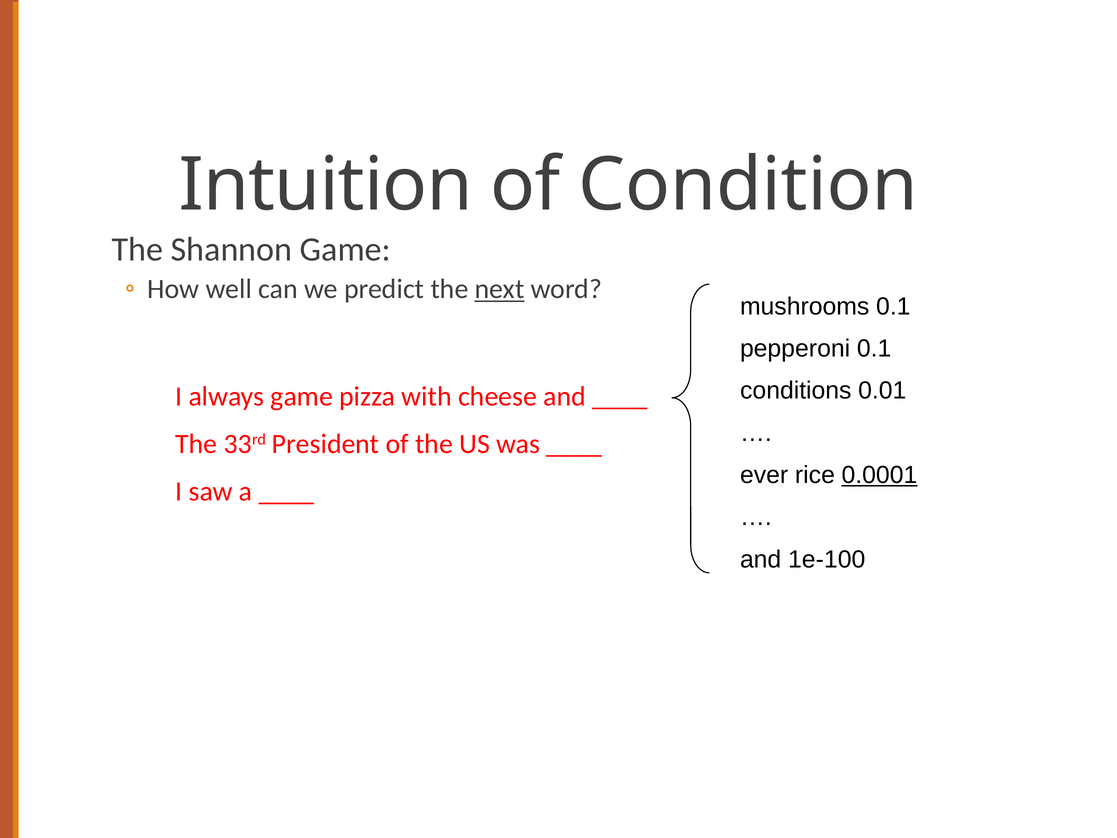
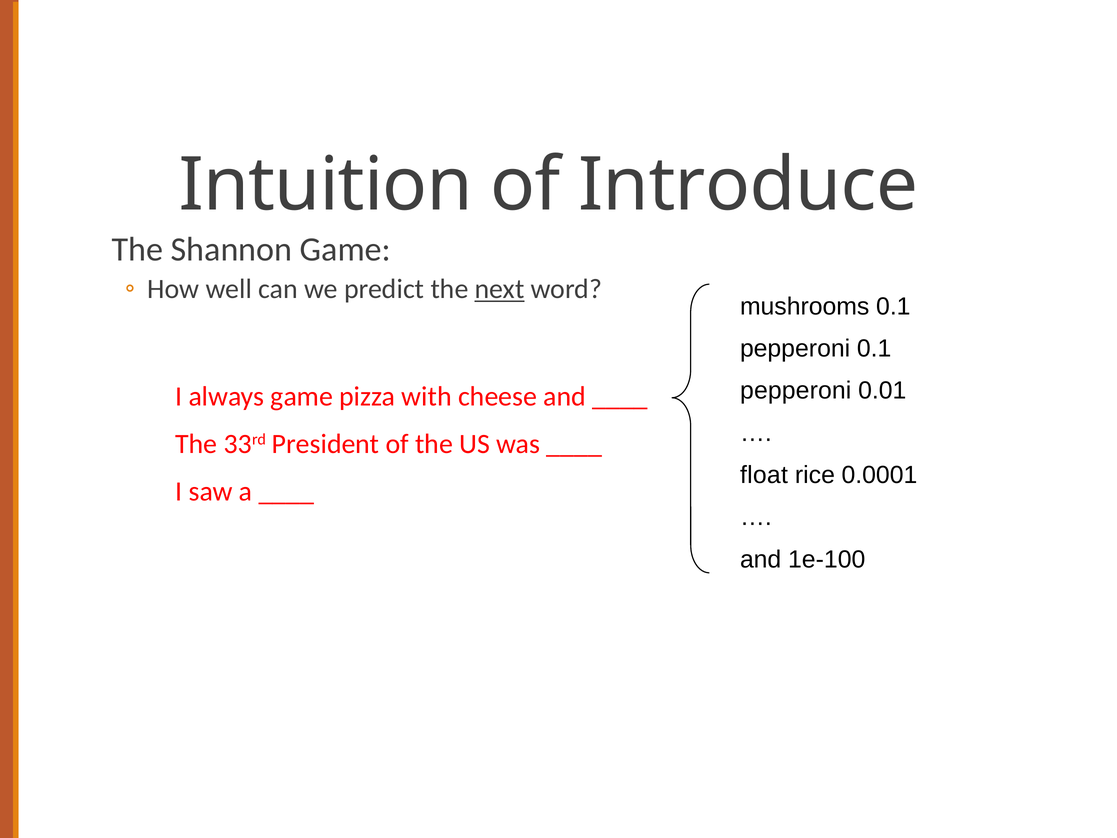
Condition: Condition -> Introduce
conditions at (796, 391): conditions -> pepperoni
ever: ever -> float
0.0001 underline: present -> none
